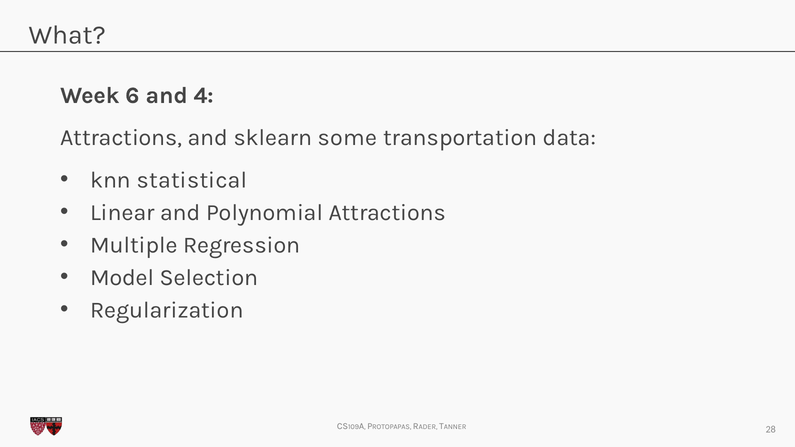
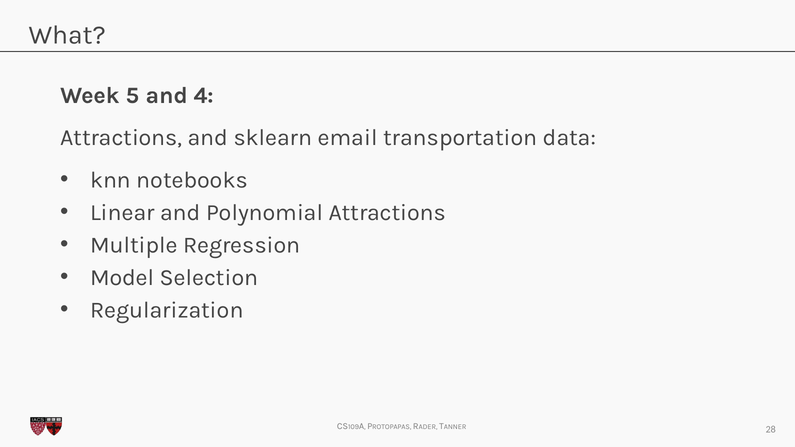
6: 6 -> 5
some: some -> email
statistical: statistical -> notebooks
